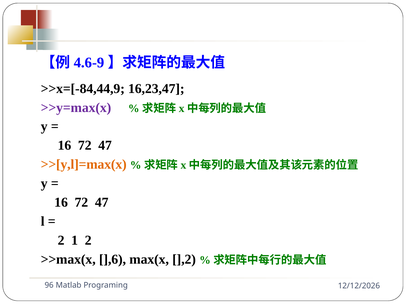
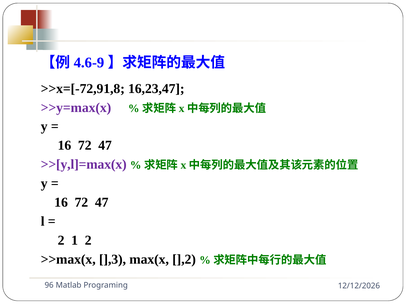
>>x=[-84,44,9: >>x=[-84,44,9 -> >>x=[-72,91,8
>>[y,l]=max(x colour: orange -> purple
],6: ],6 -> ],3
